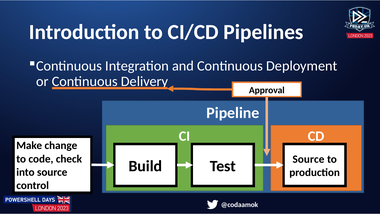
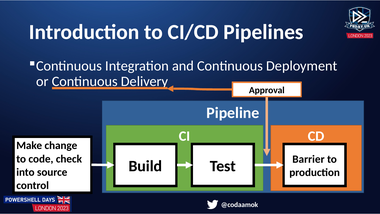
Test Source: Source -> Barrier
